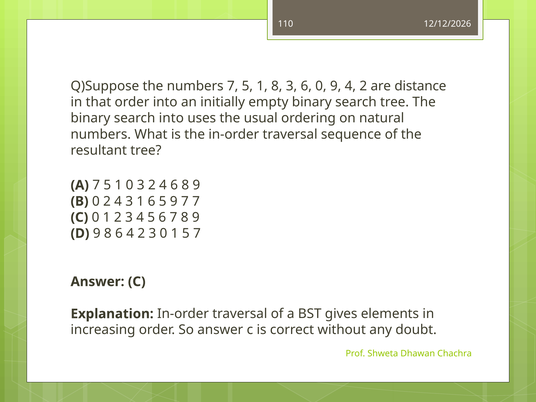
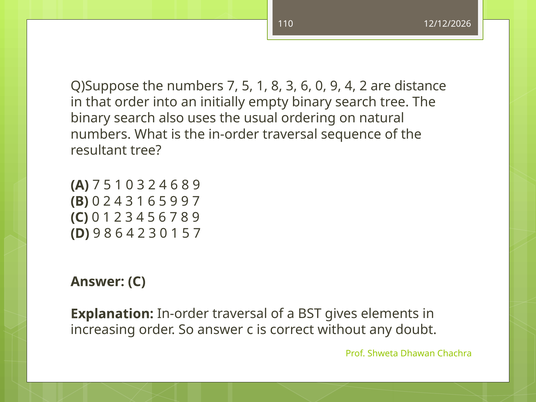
search into: into -> also
9 7: 7 -> 9
